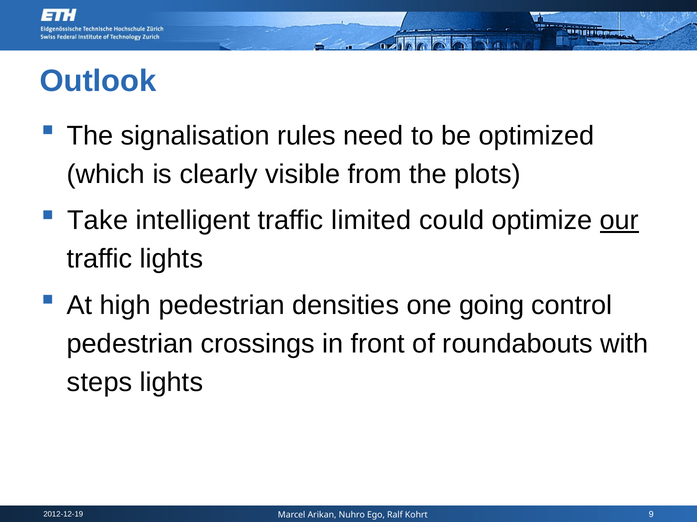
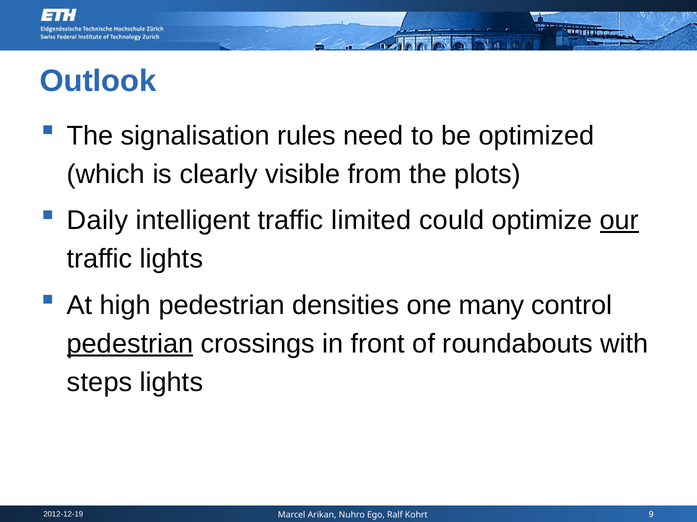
Take: Take -> Daily
going: going -> many
pedestrian at (130, 344) underline: none -> present
